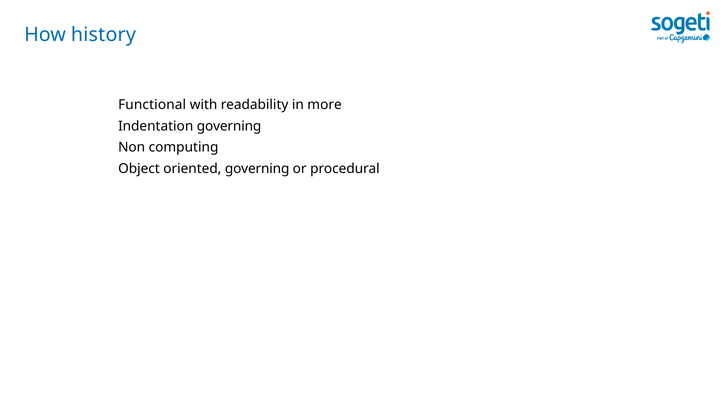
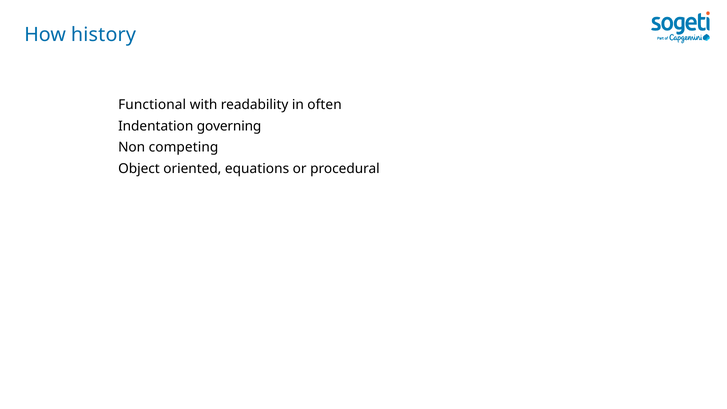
more: more -> often
computing: computing -> competing
oriented governing: governing -> equations
